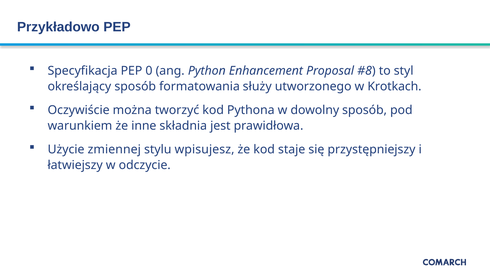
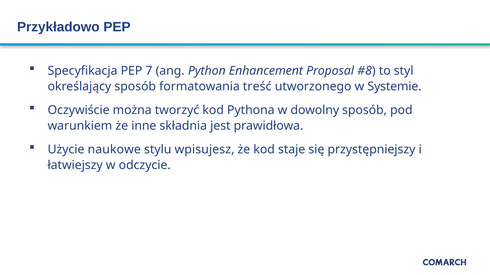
0: 0 -> 7
służy: służy -> treść
Krotkach: Krotkach -> Systemie
zmiennej: zmiennej -> naukowe
